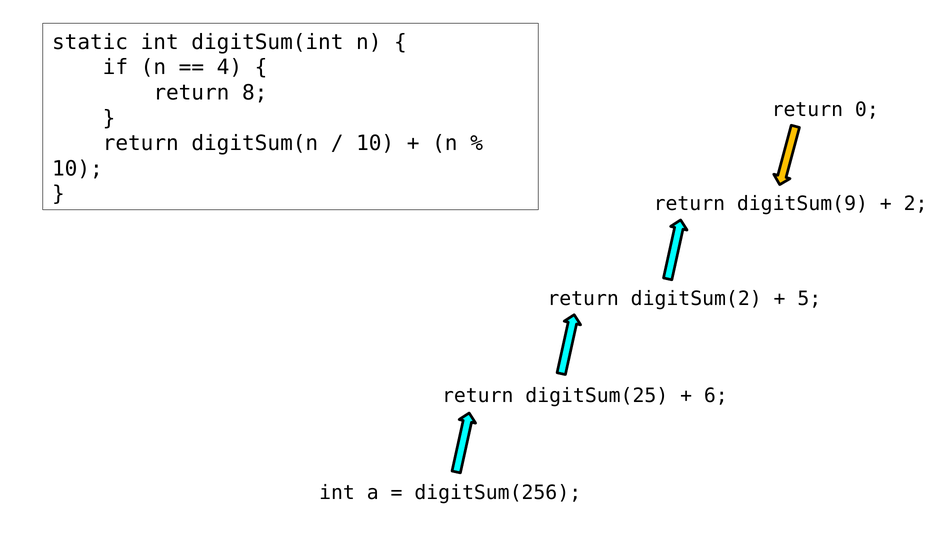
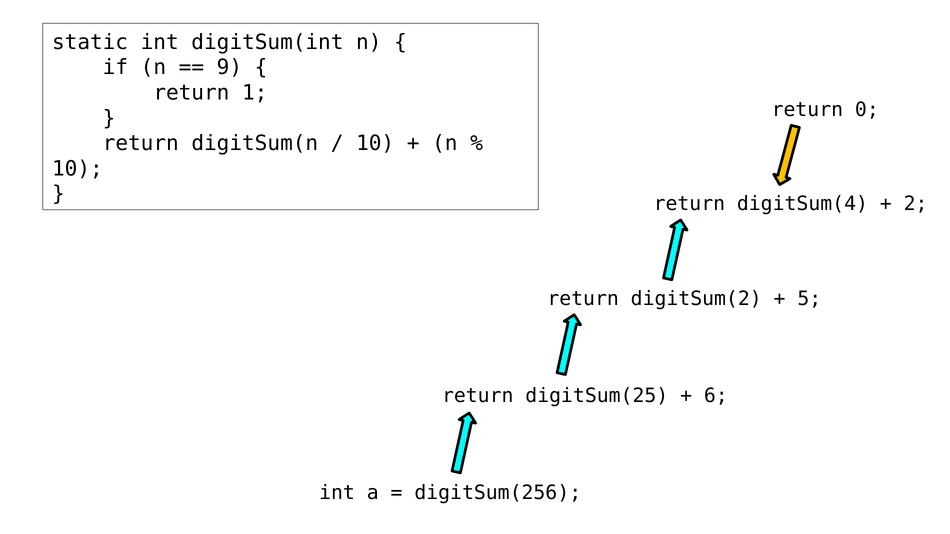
4: 4 -> 9
8: 8 -> 1
digitSum(9: digitSum(9 -> digitSum(4
